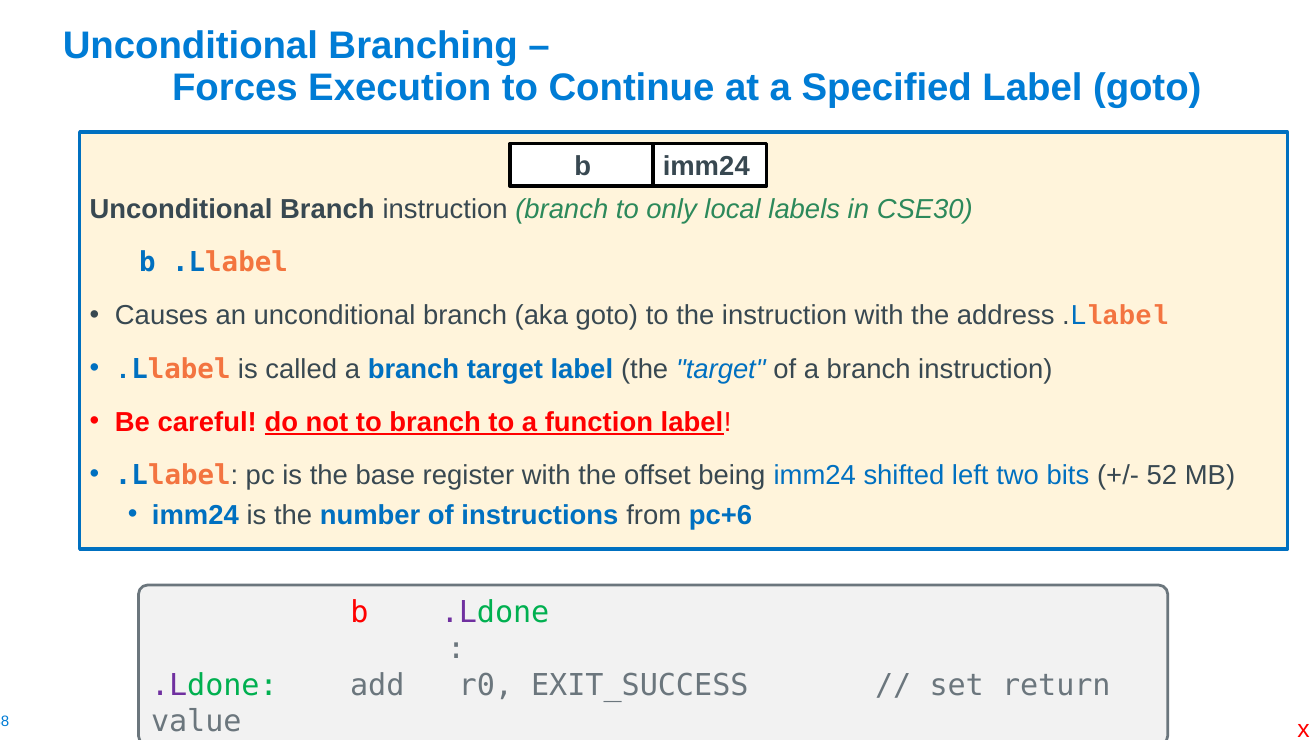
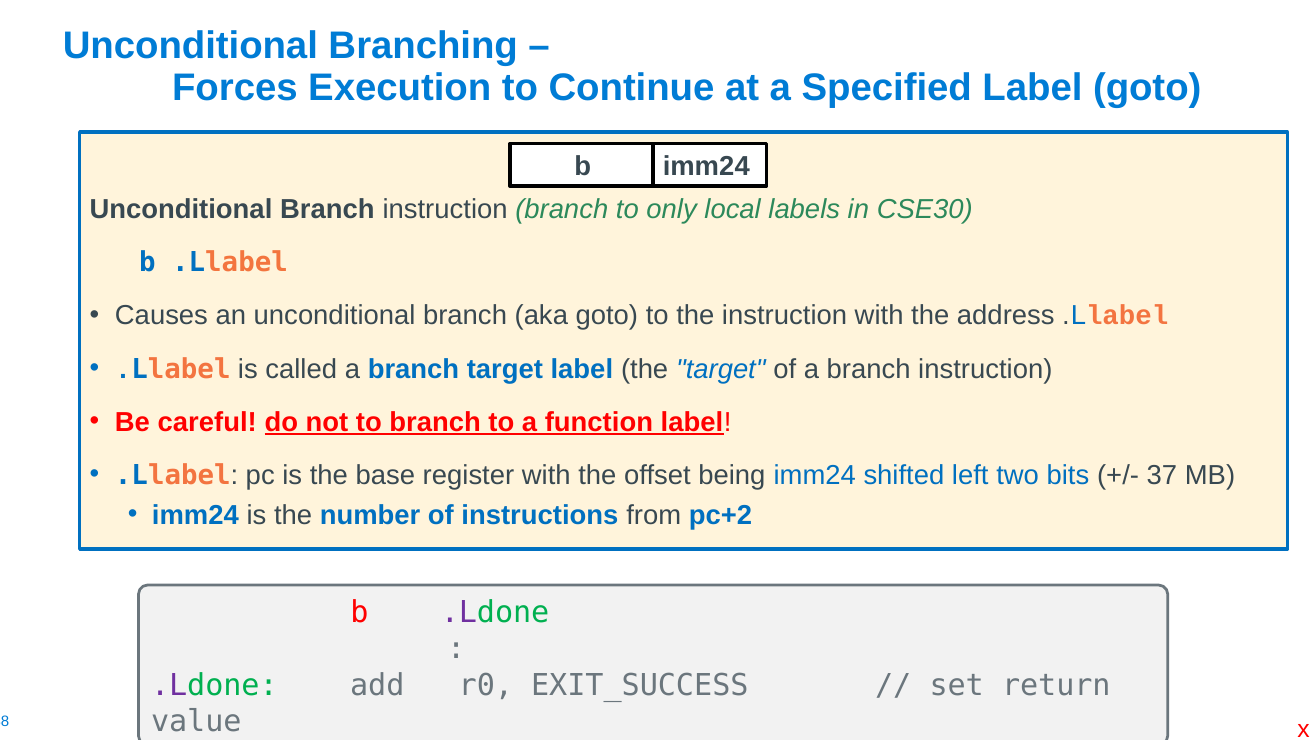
52: 52 -> 37
pc+6: pc+6 -> pc+2
